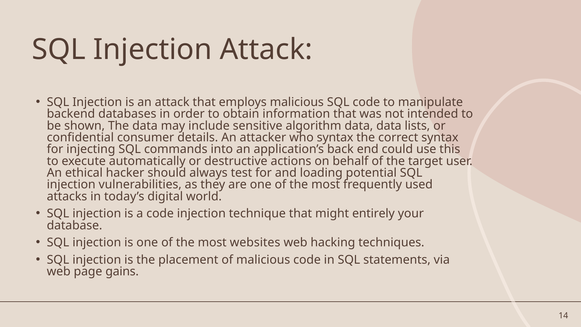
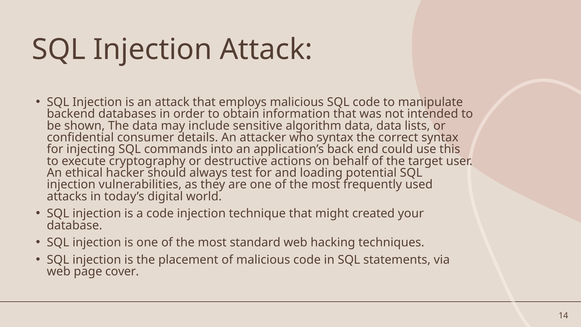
automatically: automatically -> cryptography
entirely: entirely -> created
websites: websites -> standard
gains: gains -> cover
